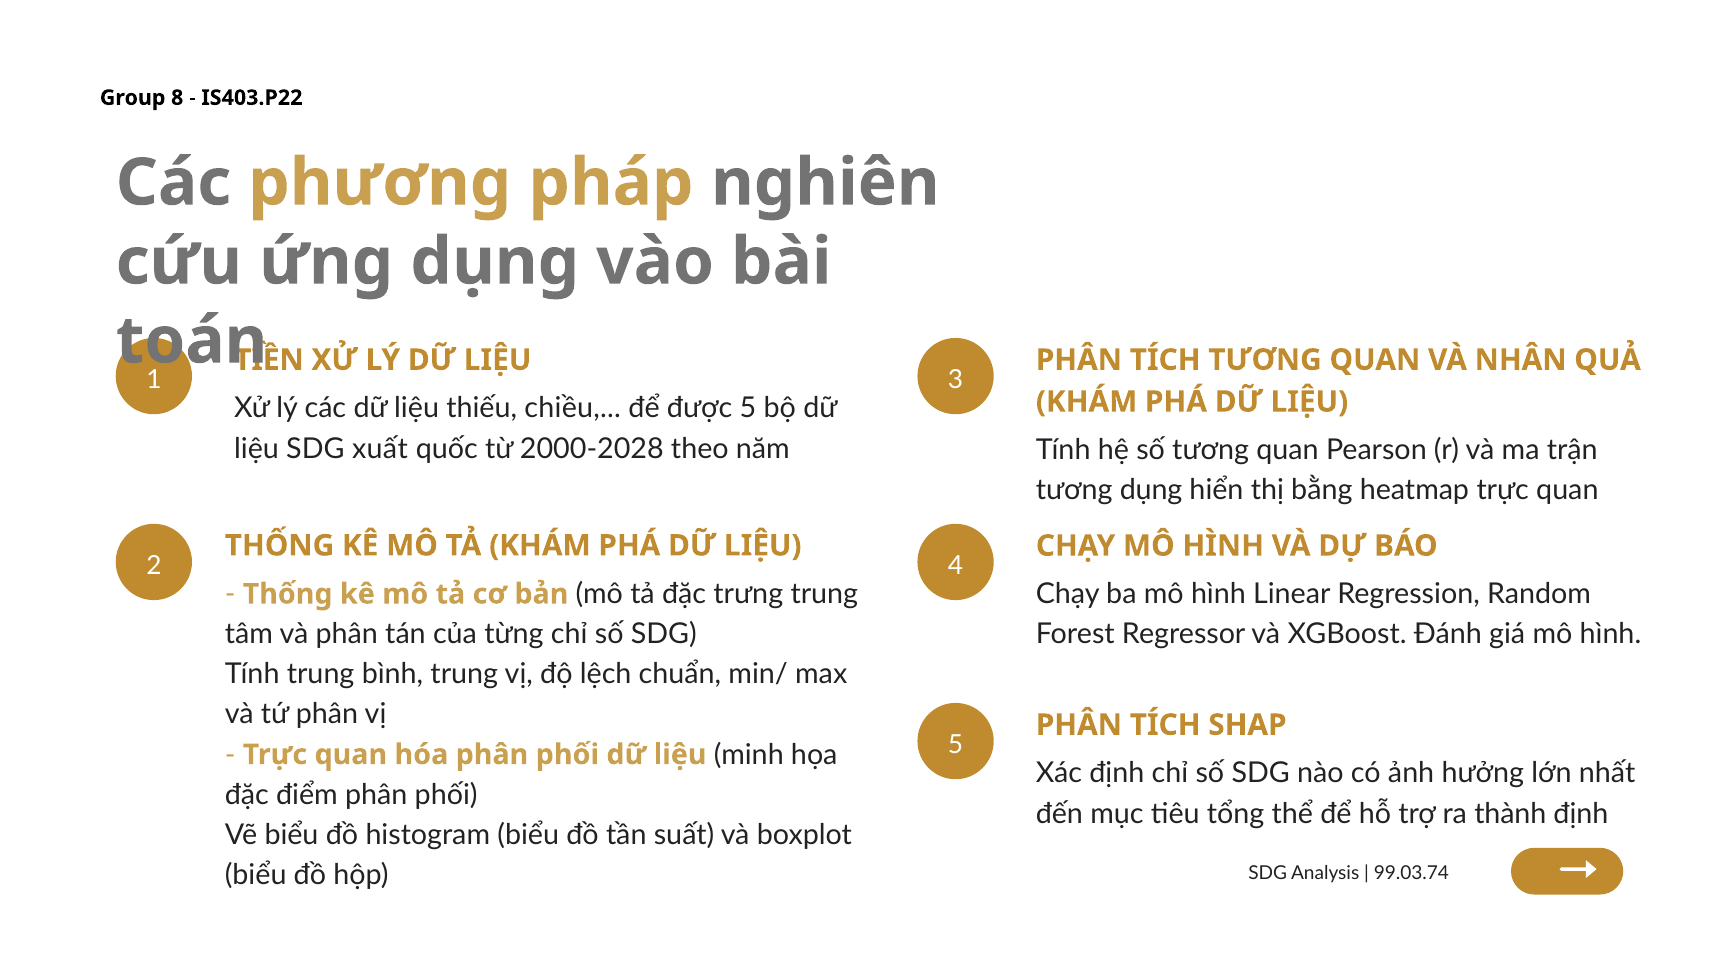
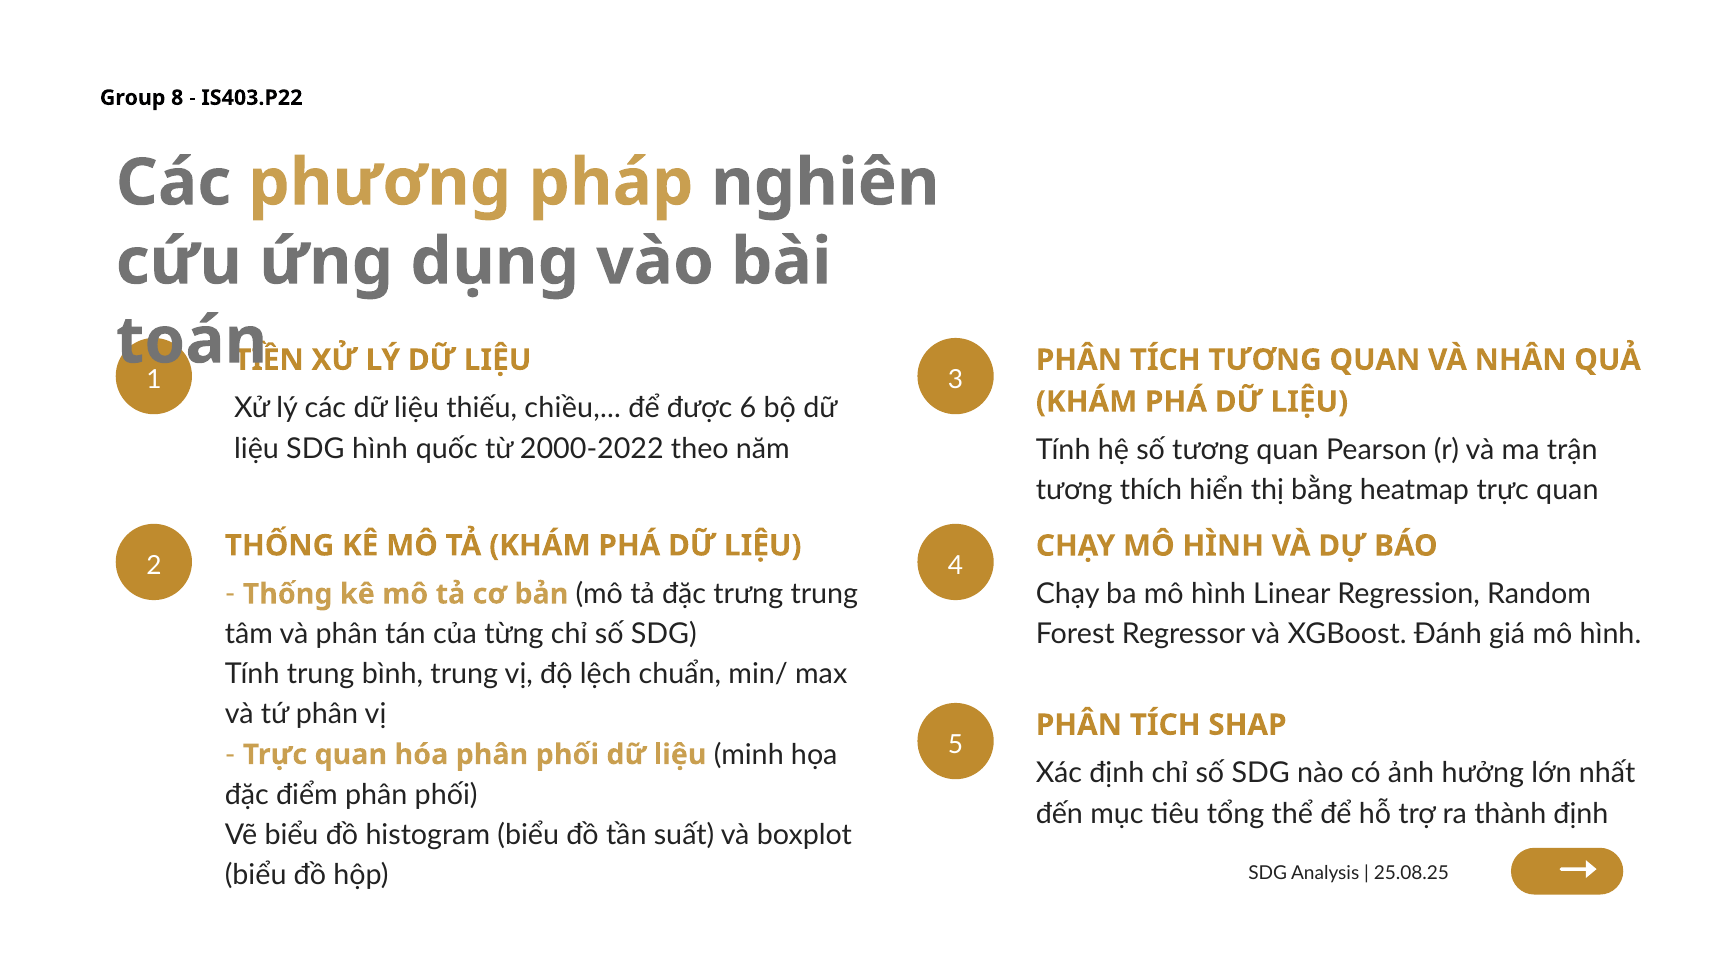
được 5: 5 -> 6
SDG xuất: xuất -> hình
2000-2028: 2000-2028 -> 2000-2022
dụng: dụng -> thích
99.03.74: 99.03.74 -> 25.08.25
